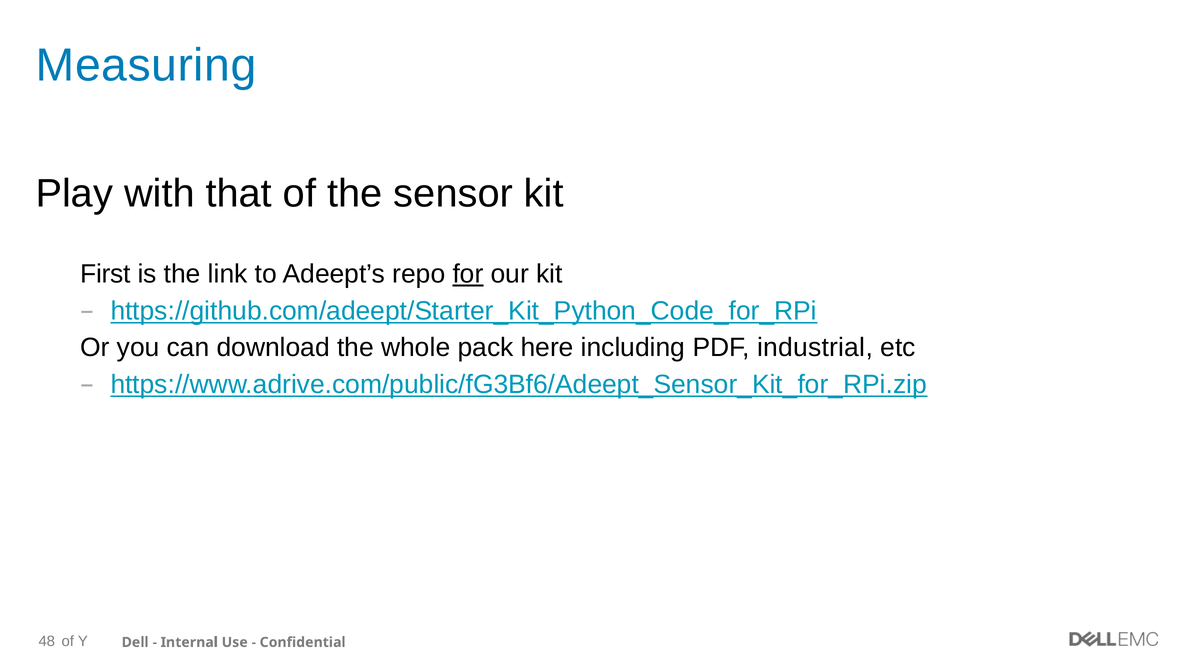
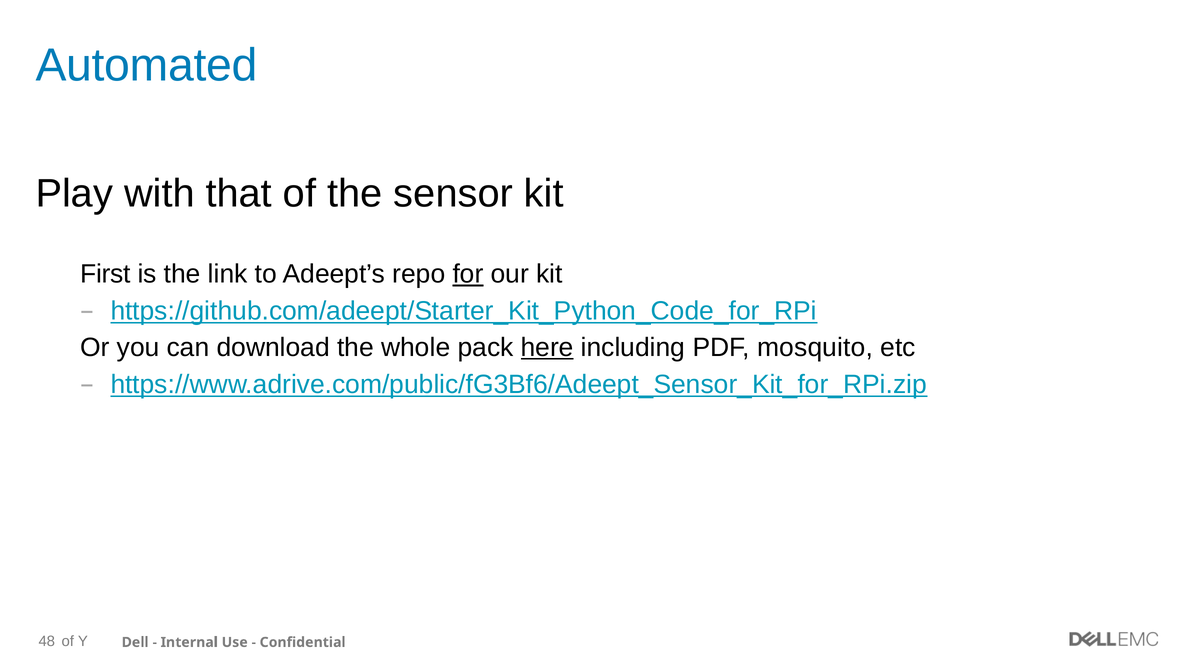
Measuring: Measuring -> Automated
here underline: none -> present
industrial: industrial -> mosquito
